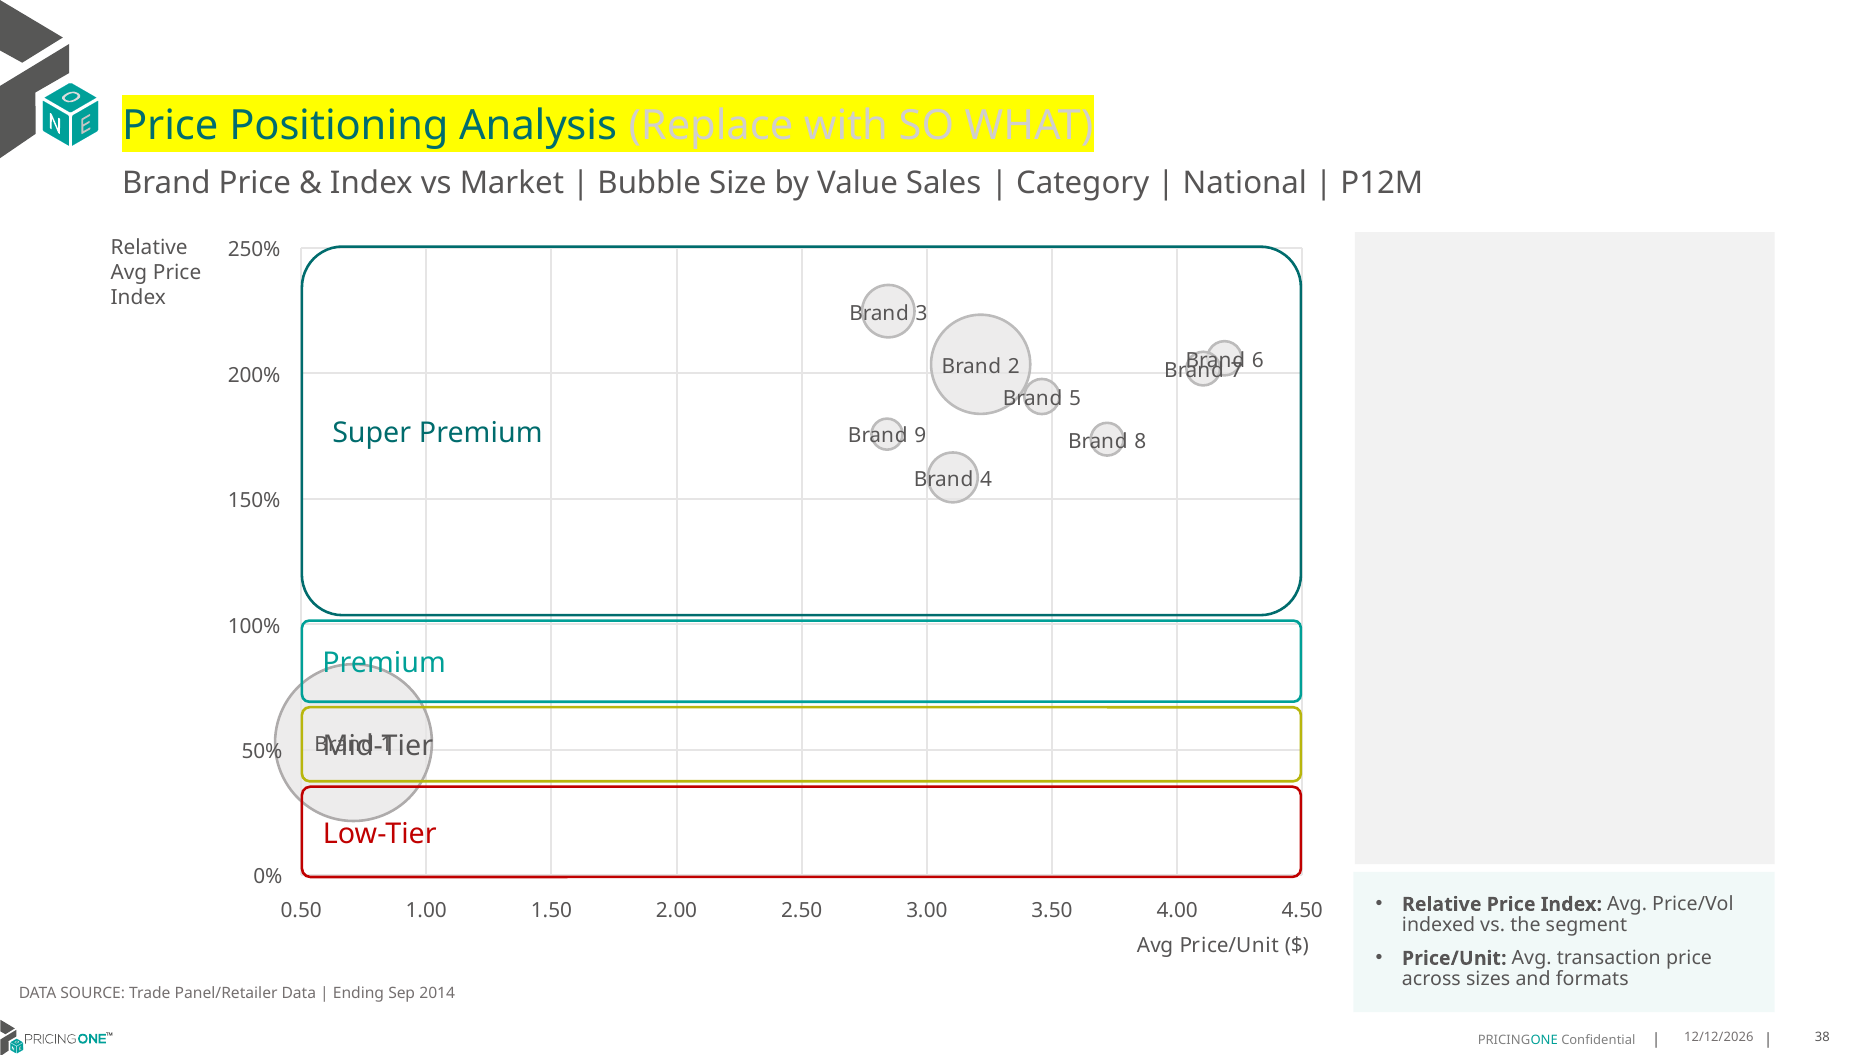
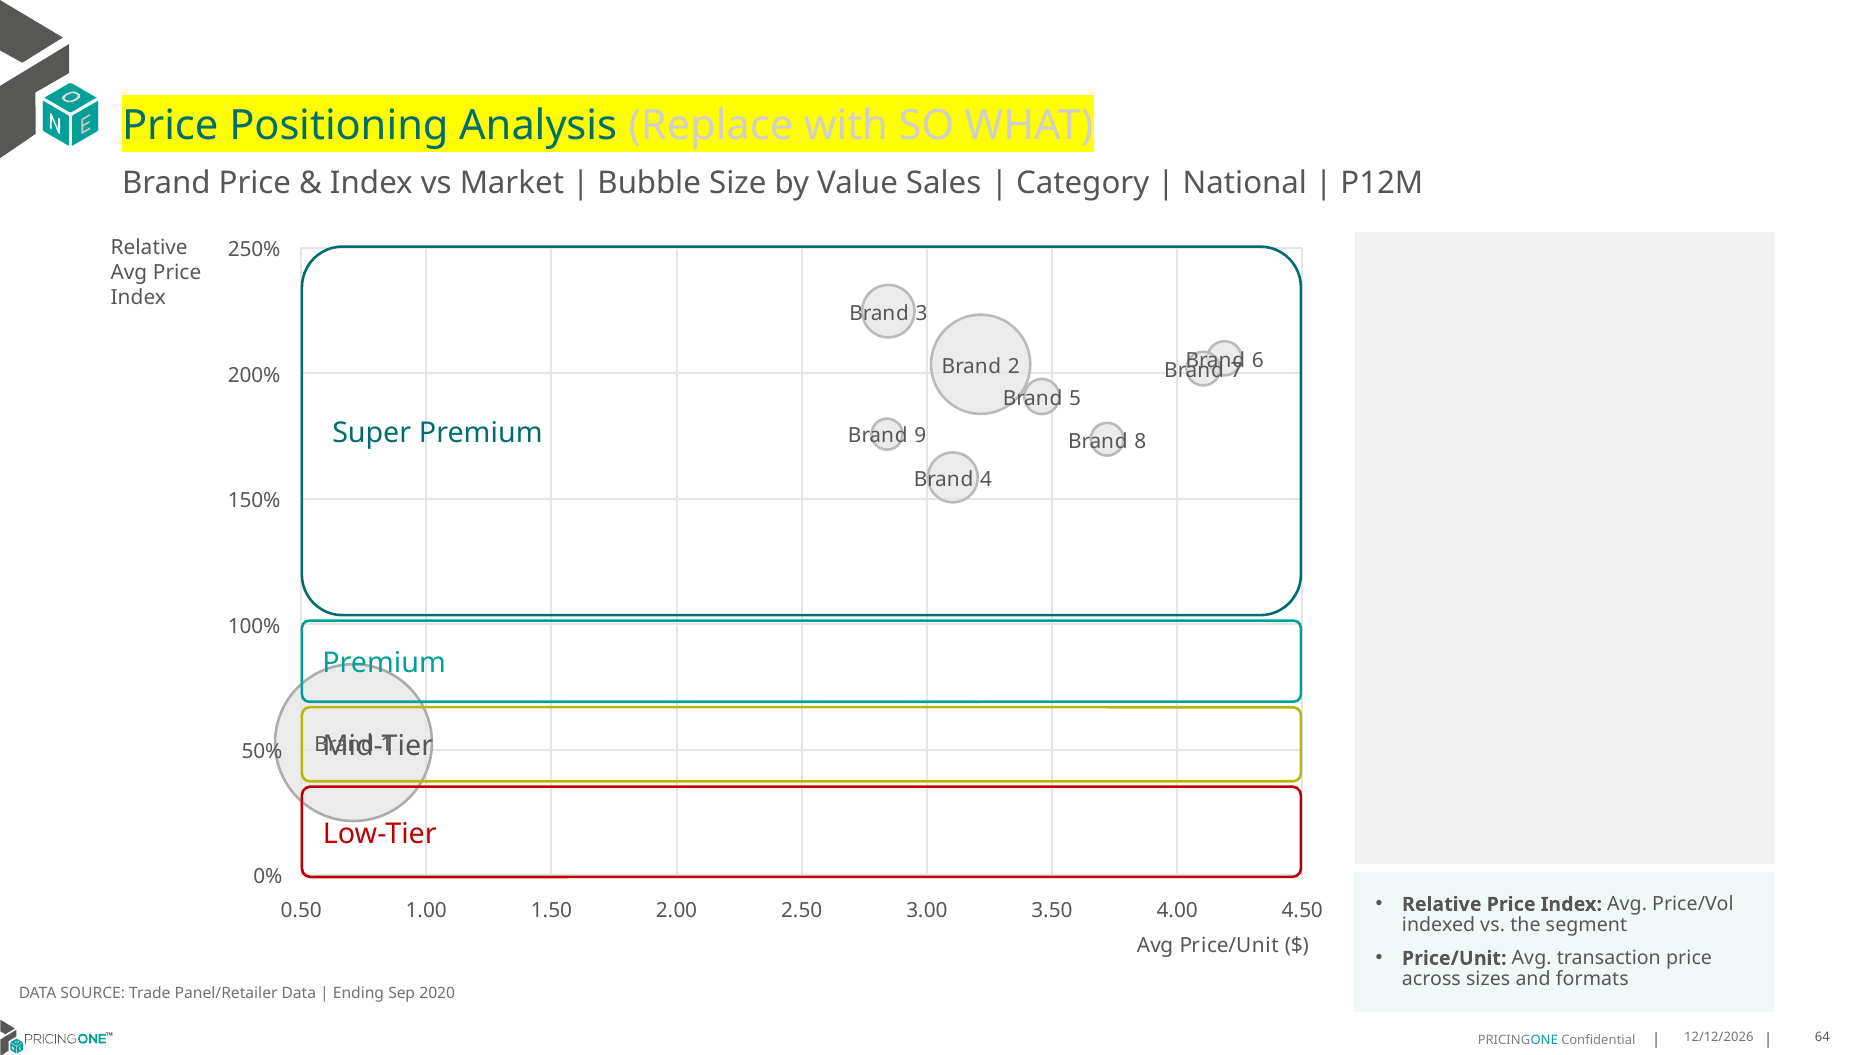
2014: 2014 -> 2020
38: 38 -> 64
